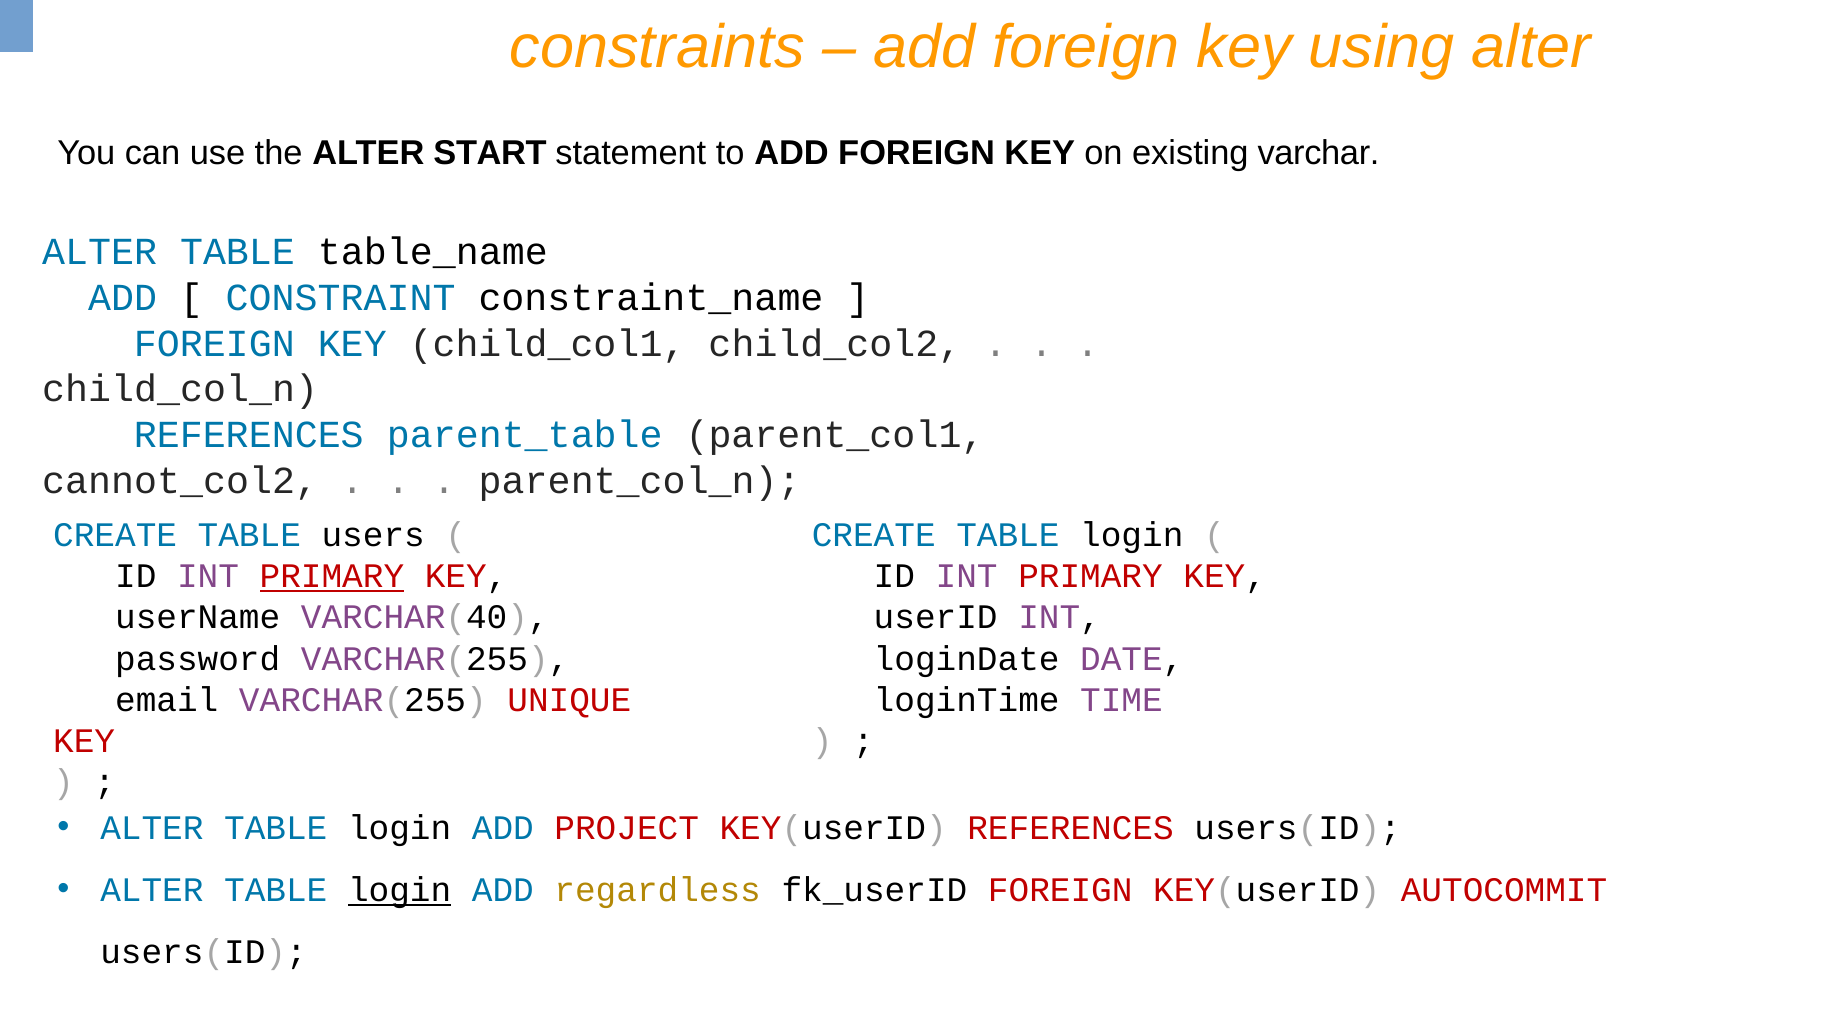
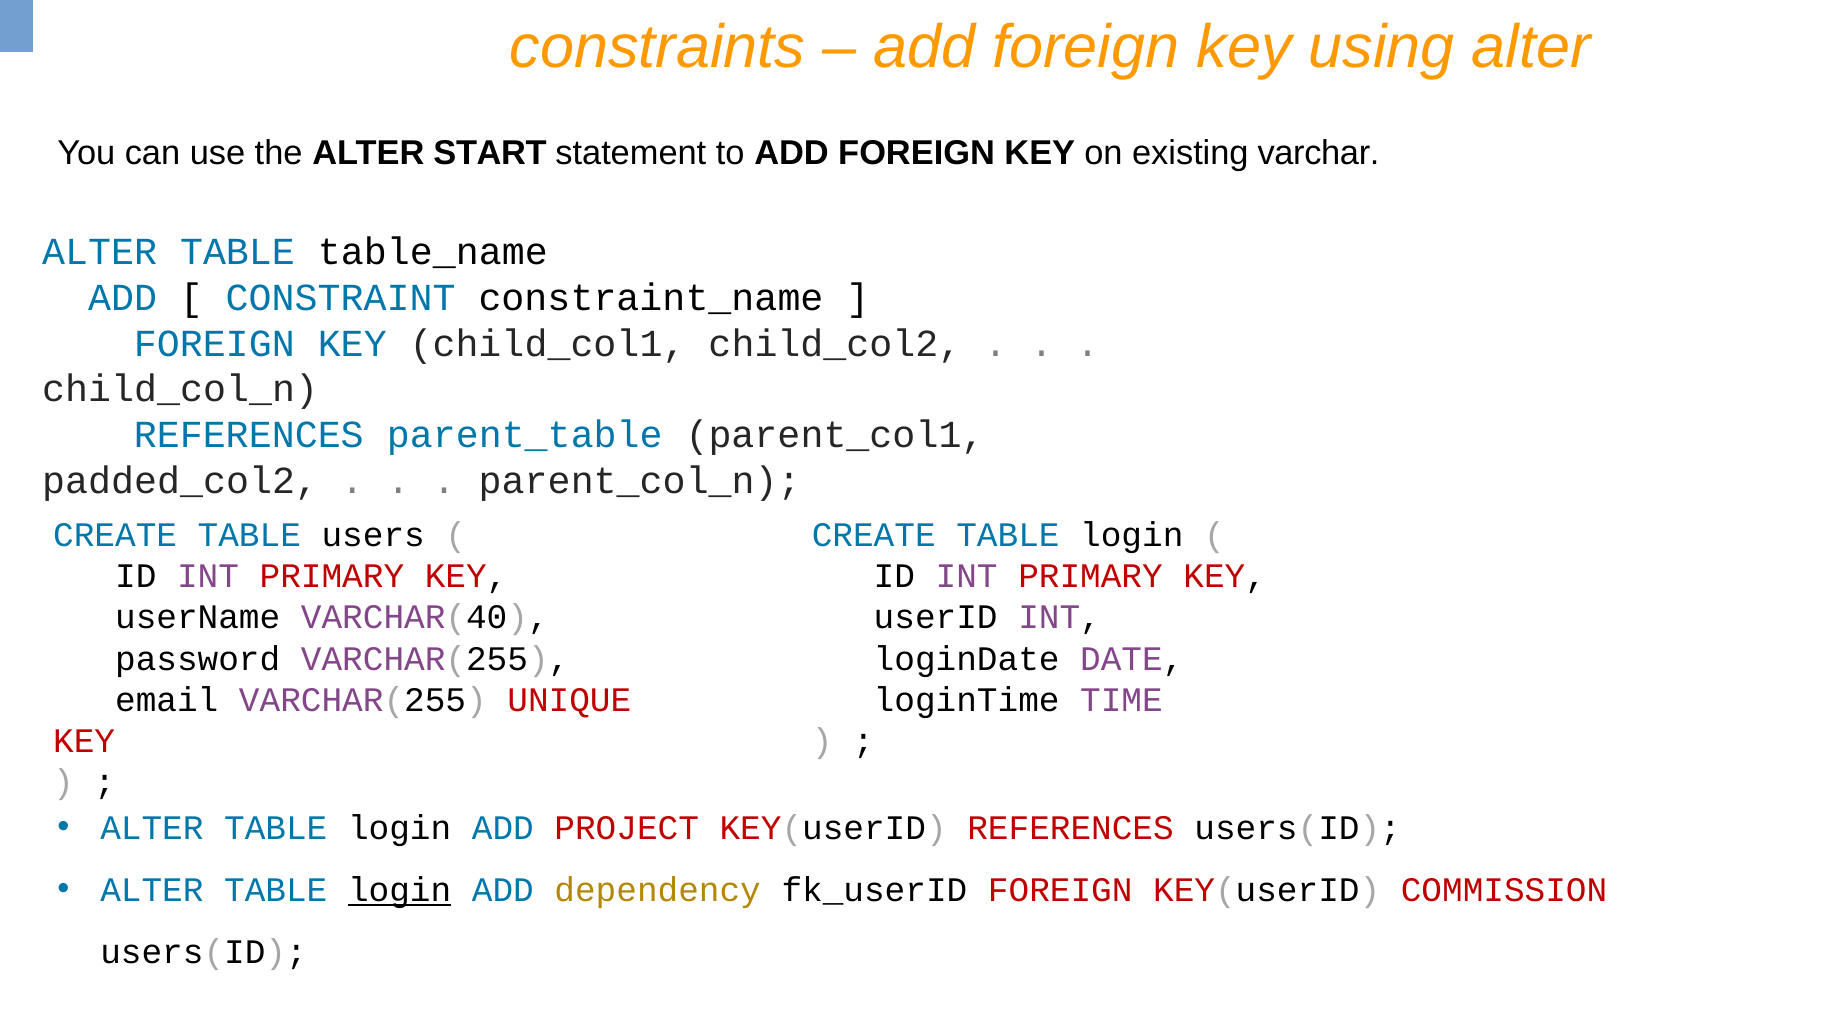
cannot_col2: cannot_col2 -> padded_col2
PRIMARY at (332, 576) underline: present -> none
regardless: regardless -> dependency
AUTOCOMMIT: AUTOCOMMIT -> COMMISSION
